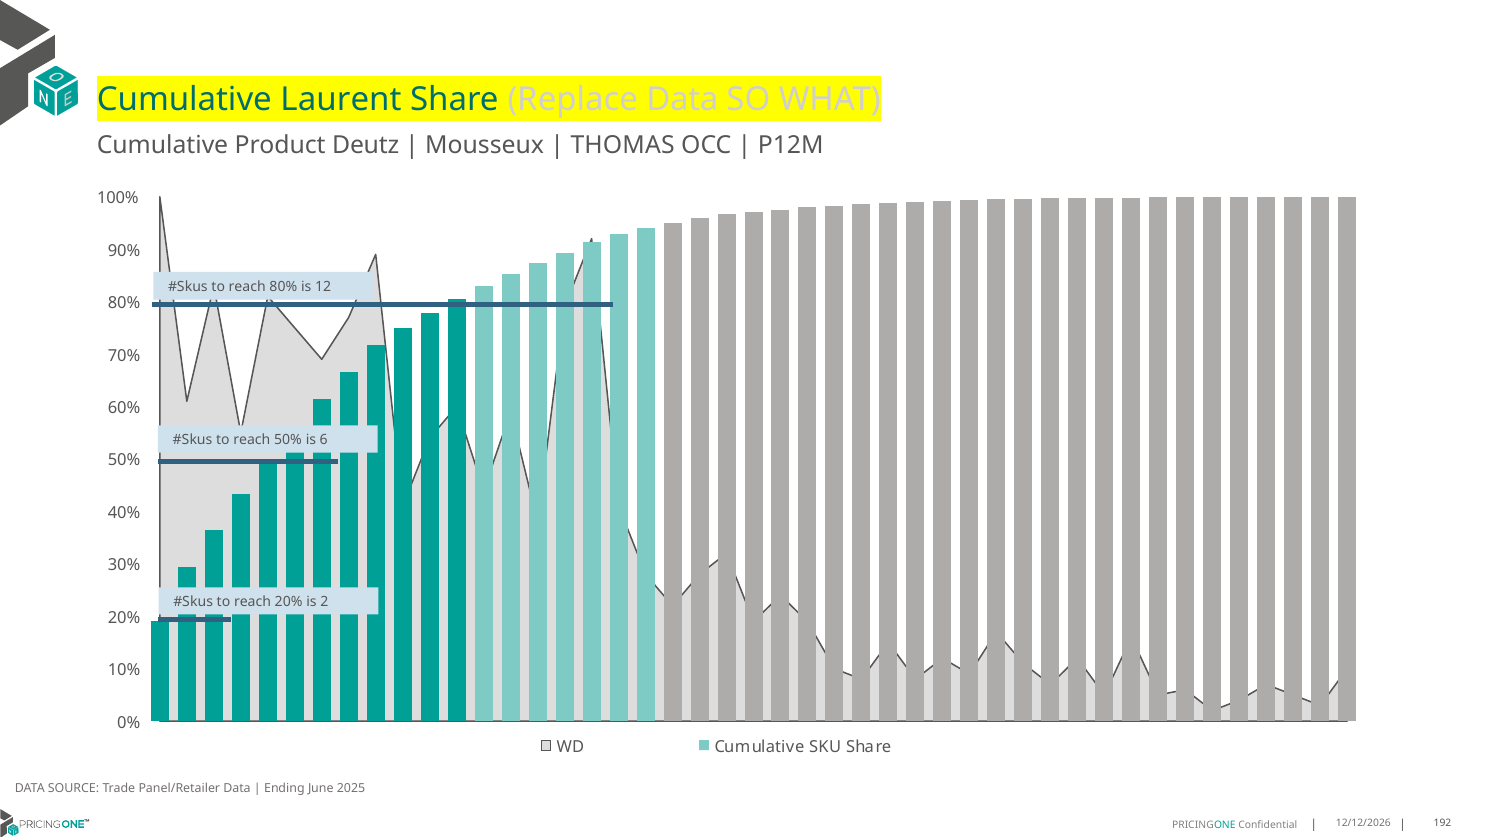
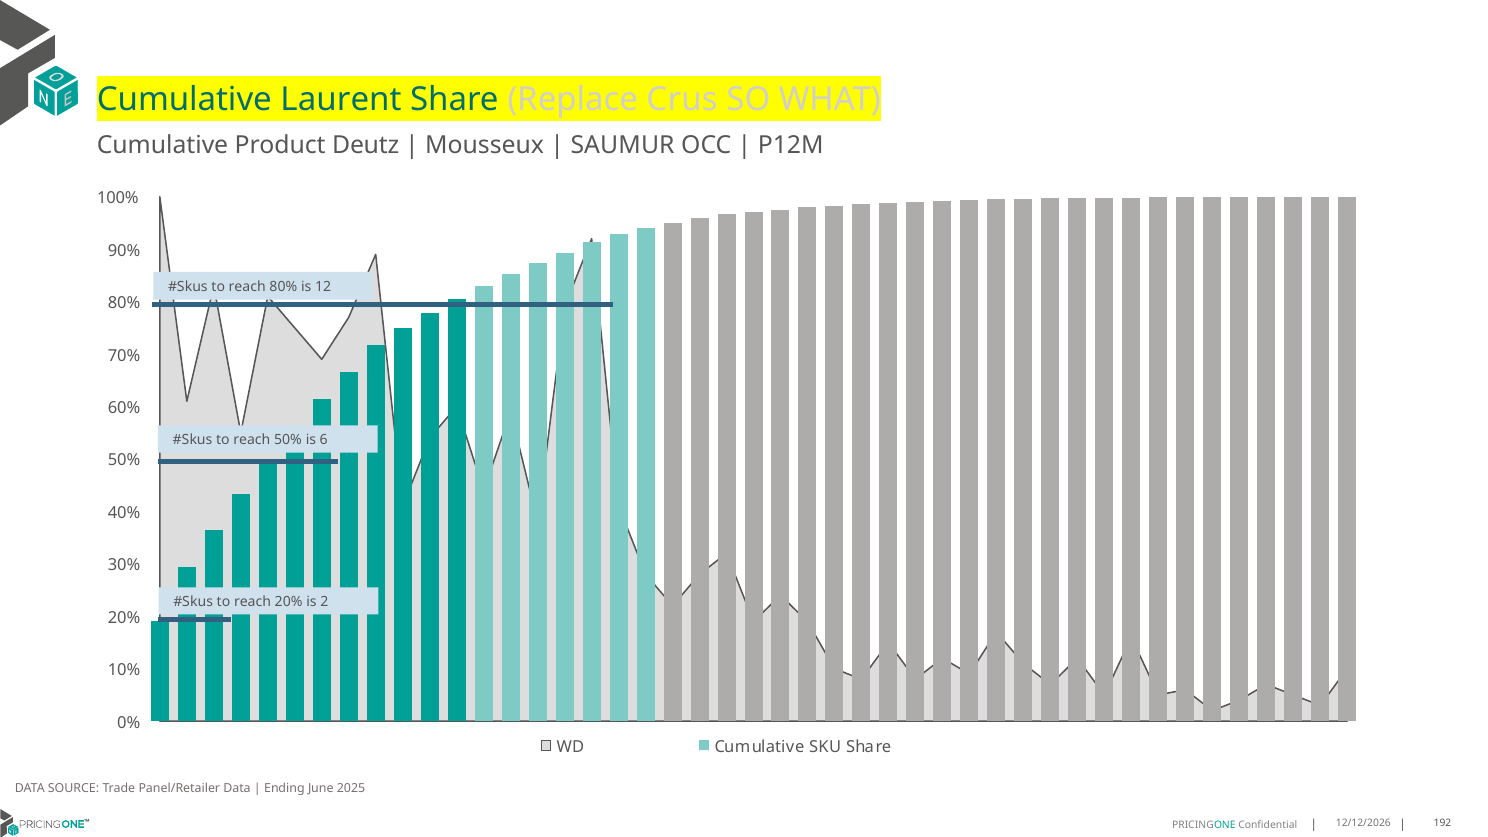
Replace Data: Data -> Crus
THOMAS: THOMAS -> SAUMUR
